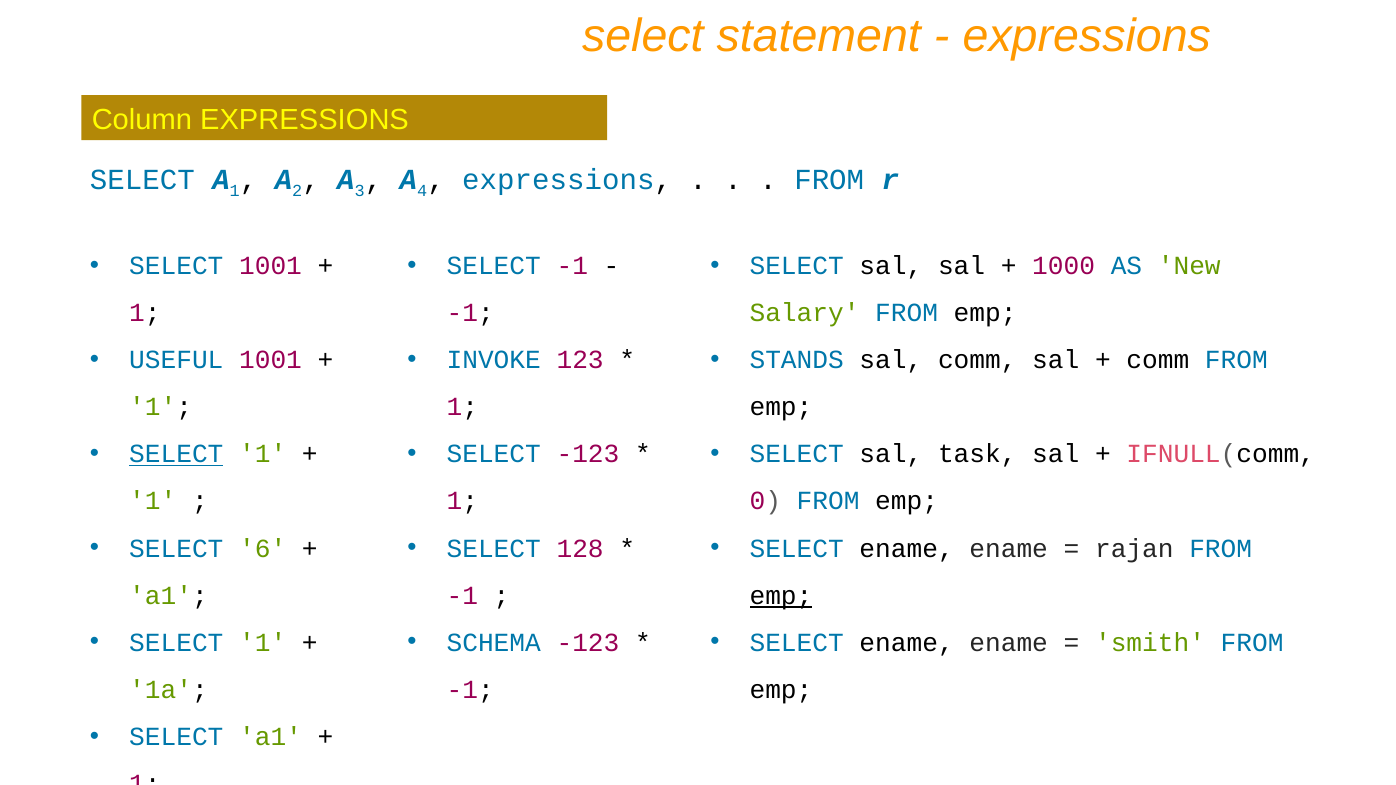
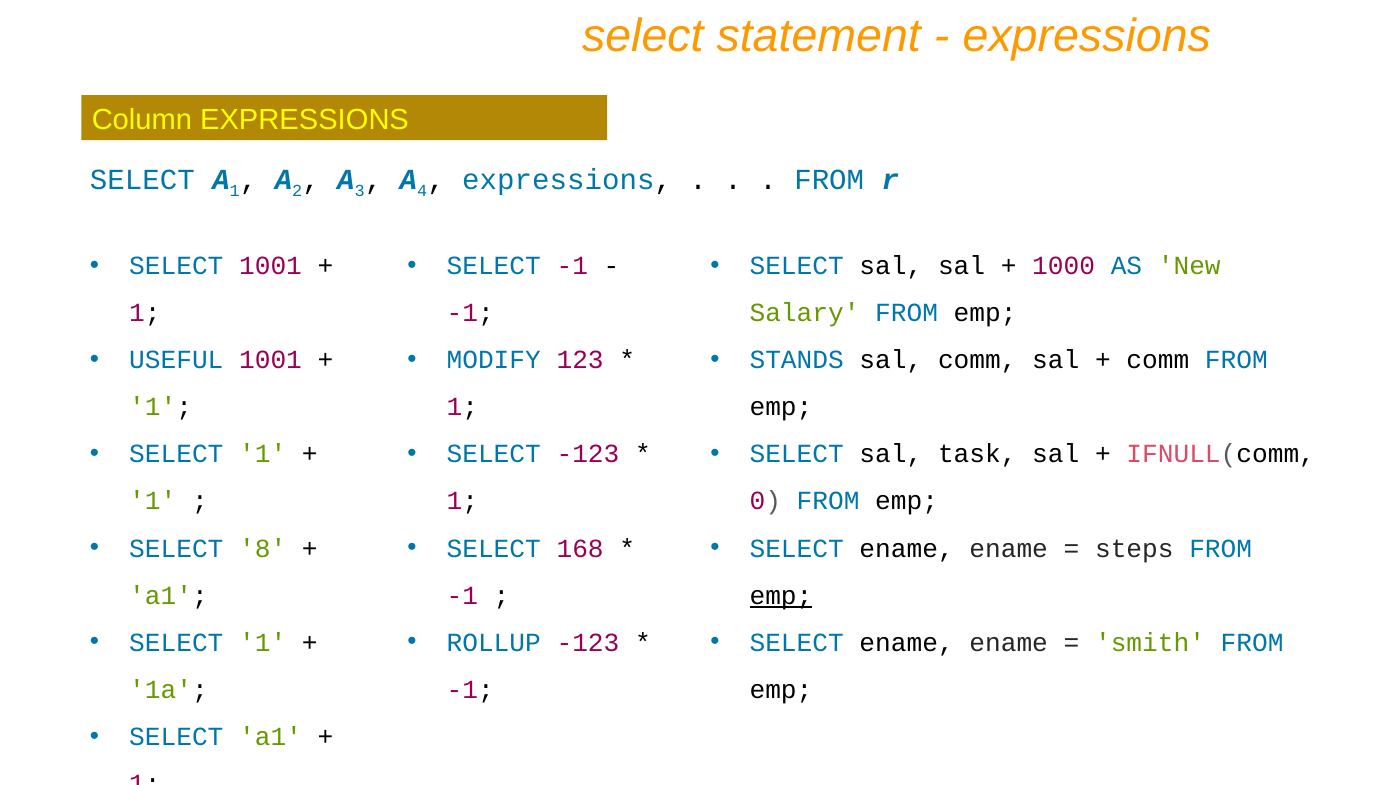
INVOKE: INVOKE -> MODIFY
SELECT at (176, 454) underline: present -> none
6: 6 -> 8
128: 128 -> 168
rajan: rajan -> steps
SCHEMA: SCHEMA -> ROLLUP
